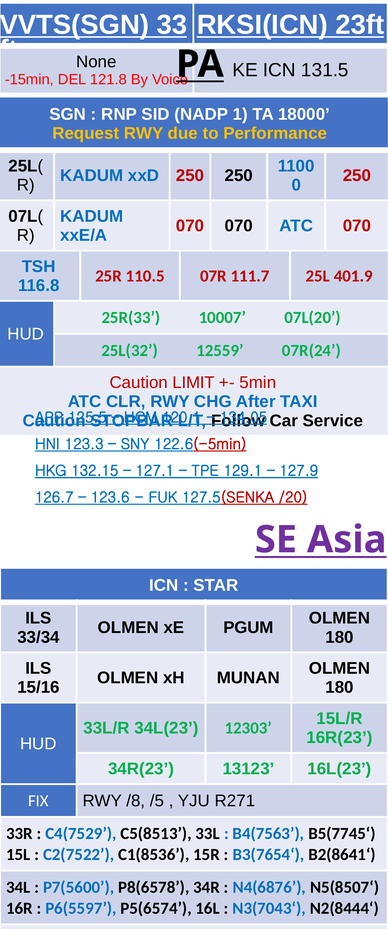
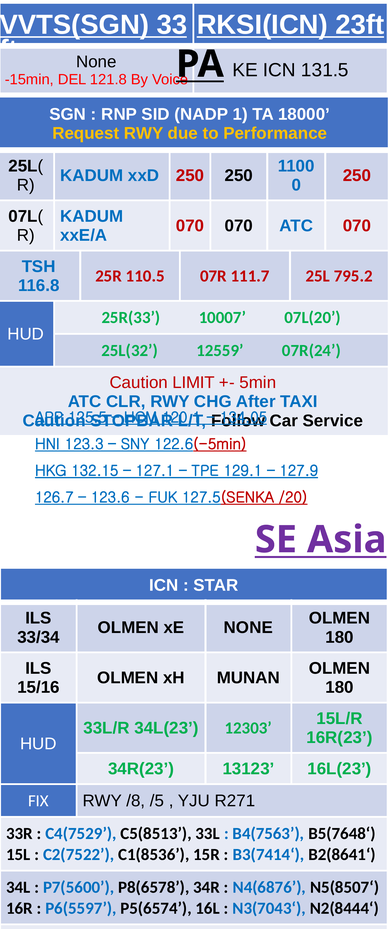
401.9: 401.9 -> 795.2
xE PGUM: PGUM -> NONE
B5(7745‘: B5(7745‘ -> B5(7648‘
B3(7654‘: B3(7654‘ -> B3(7414‘
